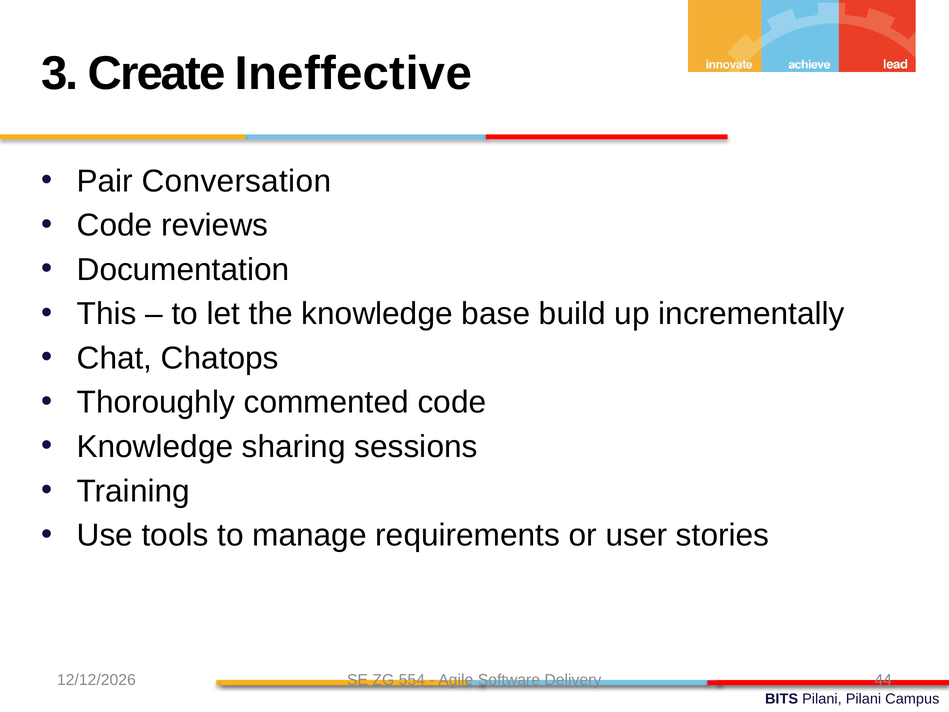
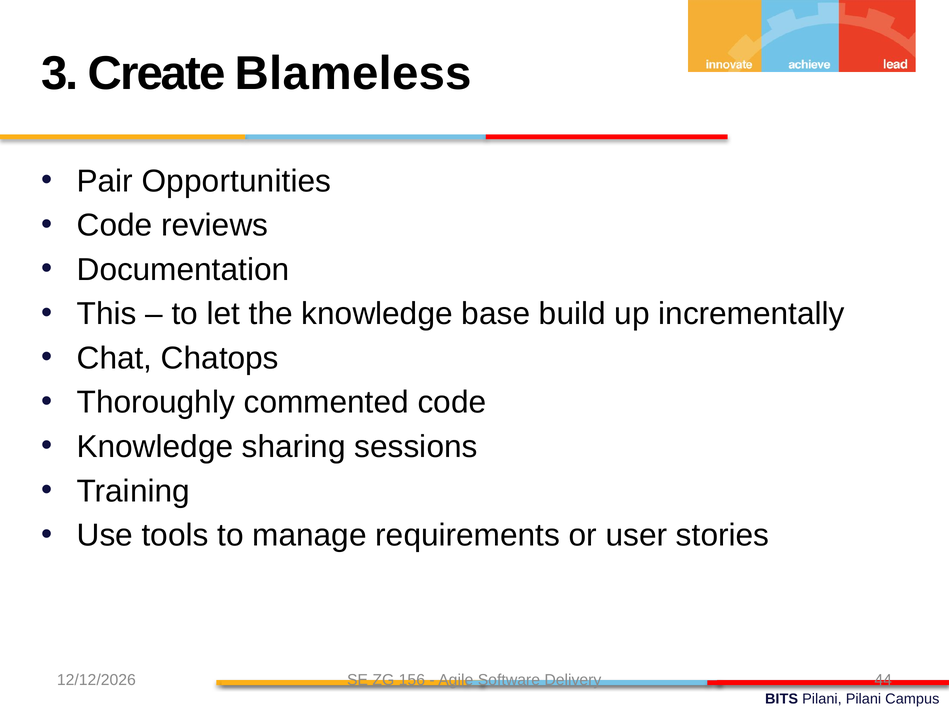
Ineffective: Ineffective -> Blameless
Conversation: Conversation -> Opportunities
554: 554 -> 156
